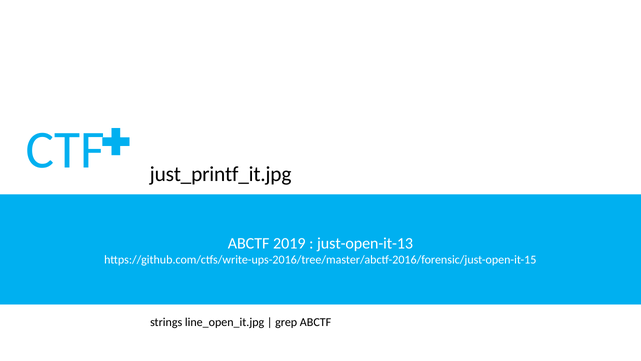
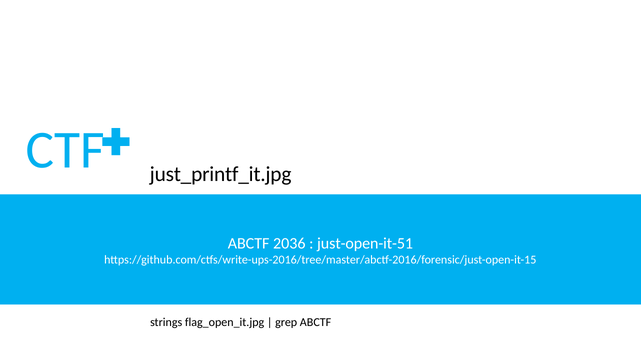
2019: 2019 -> 2036
just-open-it-13: just-open-it-13 -> just-open-it-51
line_open_it.jpg: line_open_it.jpg -> flag_open_it.jpg
